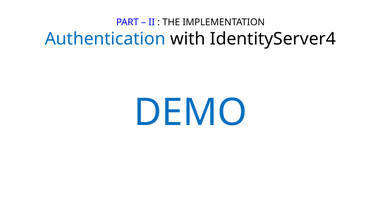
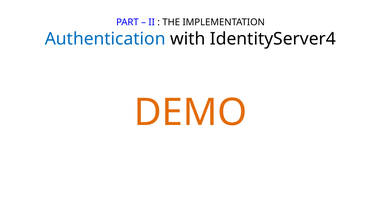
DEMO colour: blue -> orange
